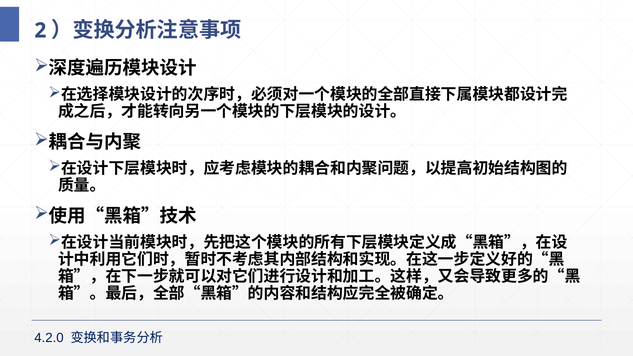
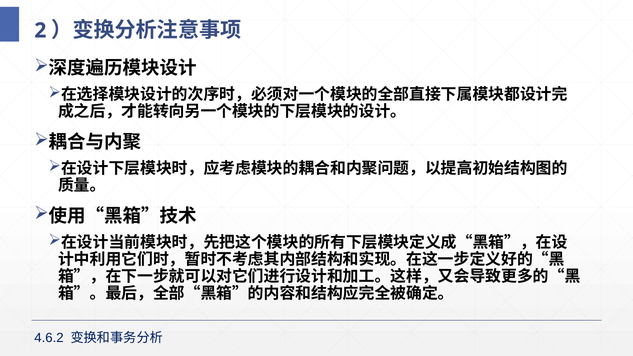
4.2.0: 4.2.0 -> 4.6.2
